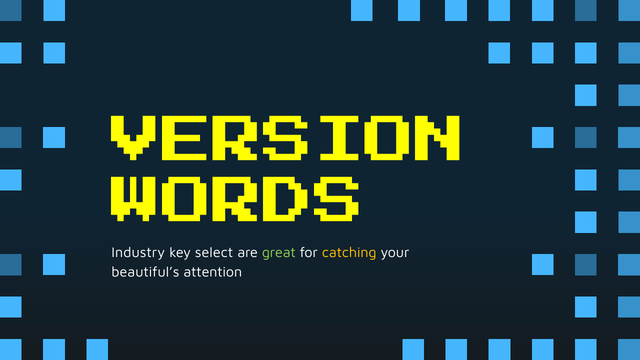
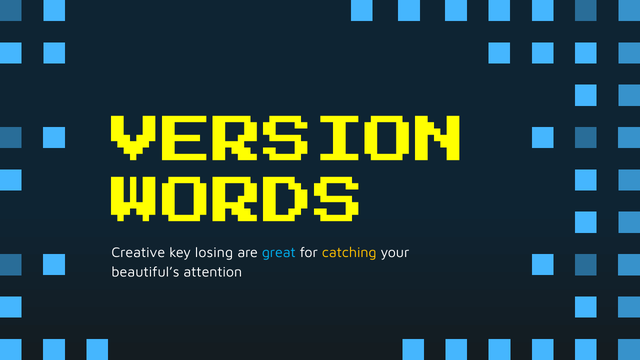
Industry: Industry -> Creative
select: select -> losing
great colour: light green -> light blue
